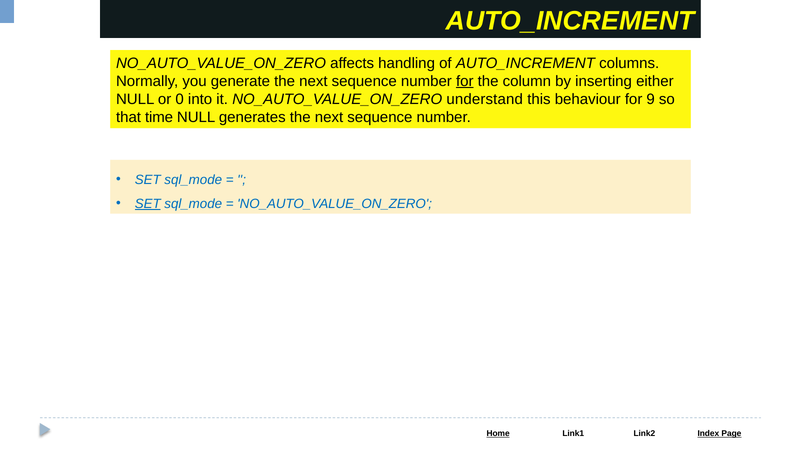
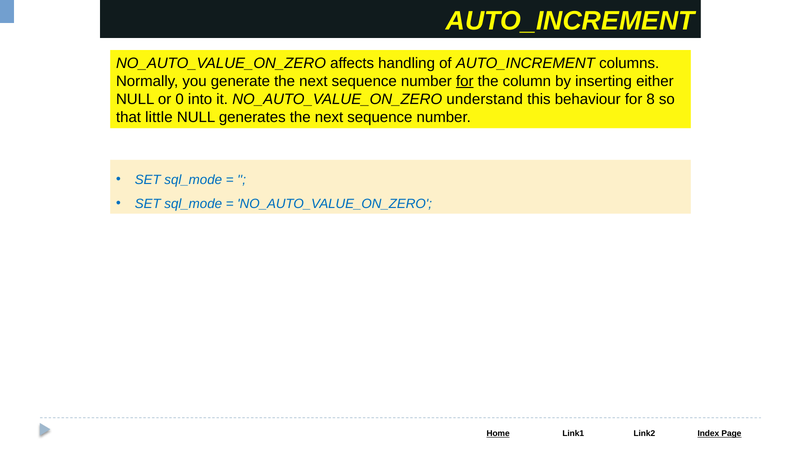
9: 9 -> 8
time: time -> little
SET at (148, 203) underline: present -> none
